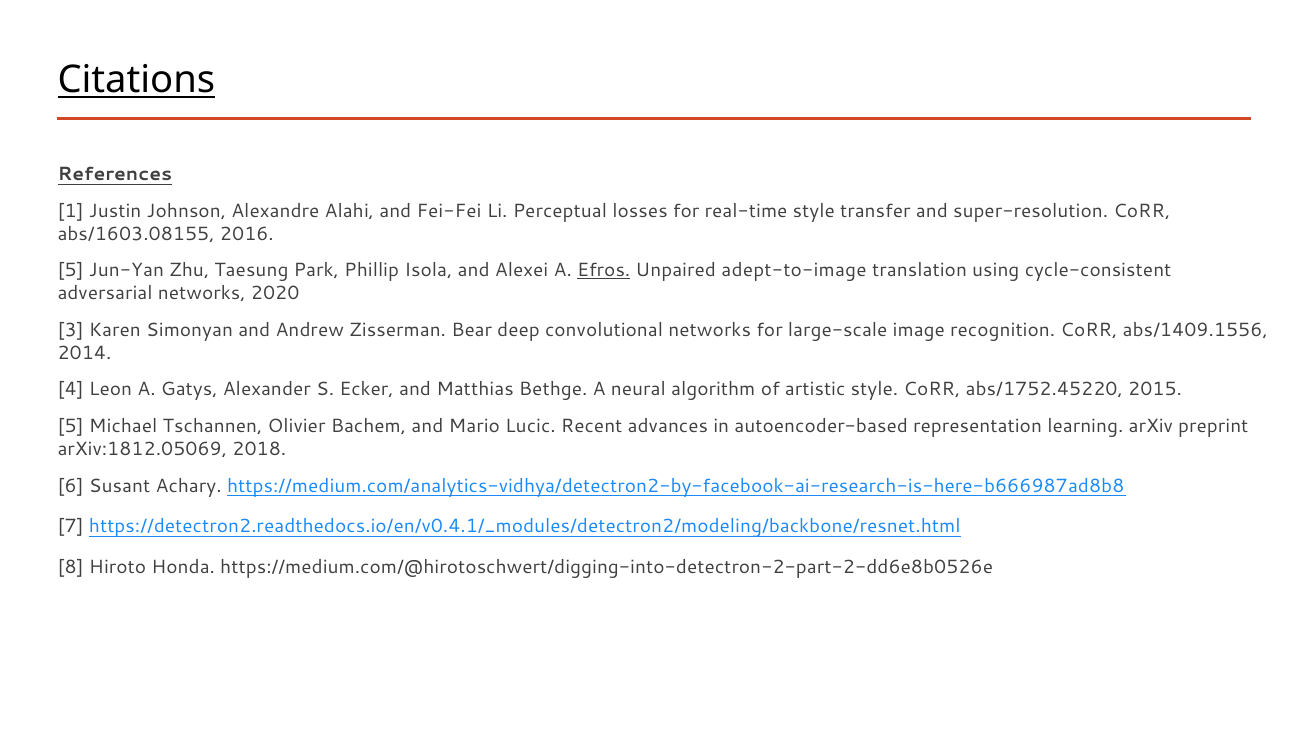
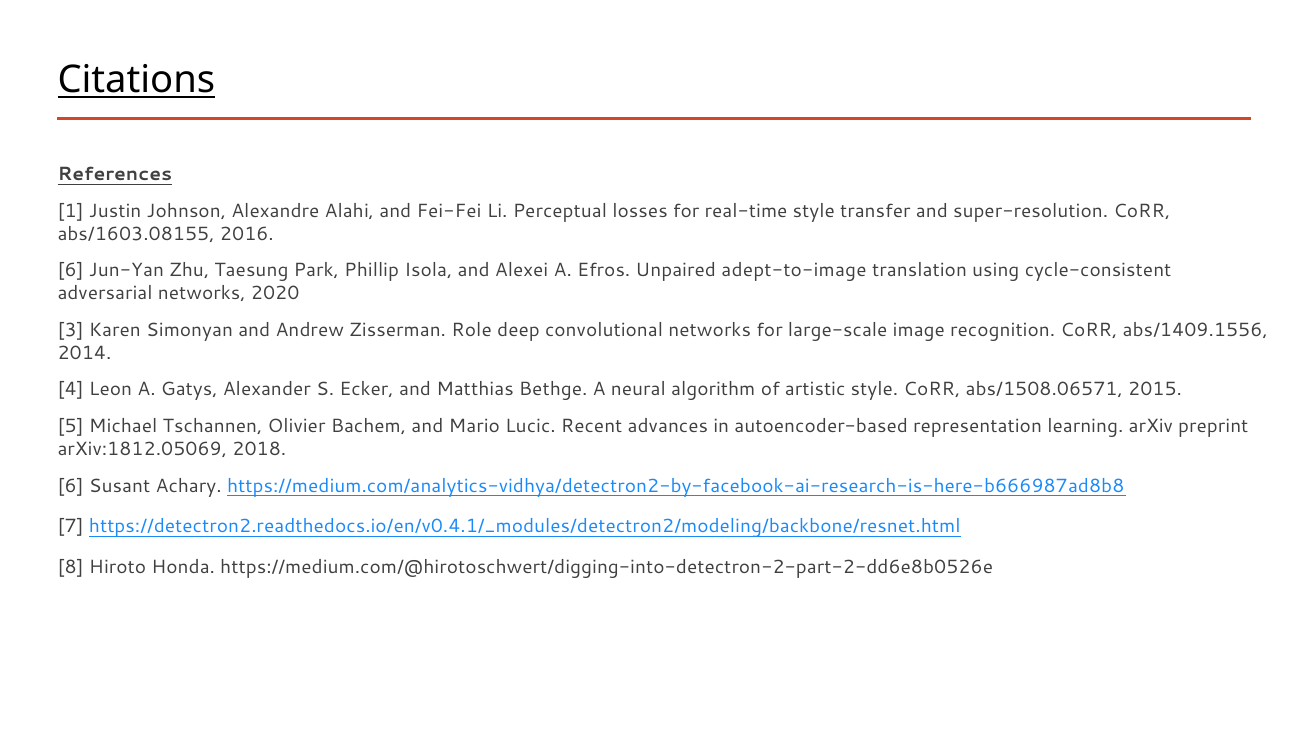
5 at (71, 271): 5 -> 6
Efros underline: present -> none
Bear: Bear -> Role
abs/1752.45220: abs/1752.45220 -> abs/1508.06571
